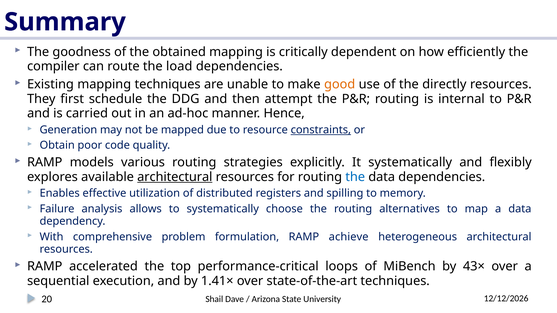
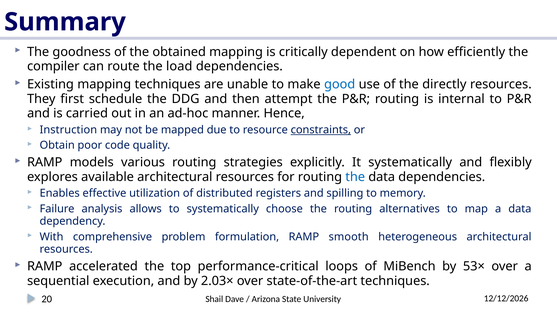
good colour: orange -> blue
Generation: Generation -> Instruction
architectural at (175, 177) underline: present -> none
achieve: achieve -> smooth
43×: 43× -> 53×
1.41×: 1.41× -> 2.03×
